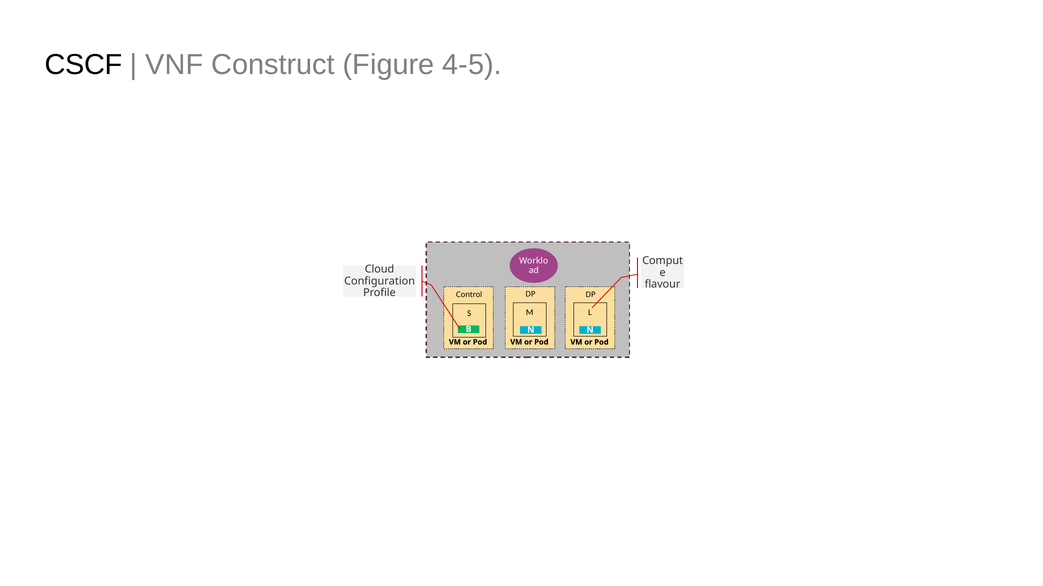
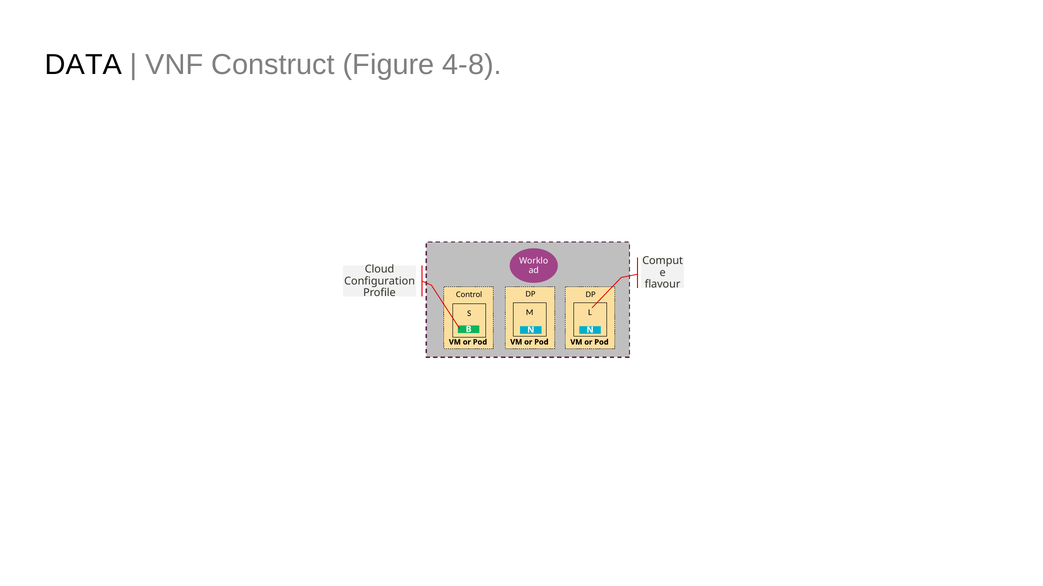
CSCF: CSCF -> DATA
4-5: 4-5 -> 4-8
